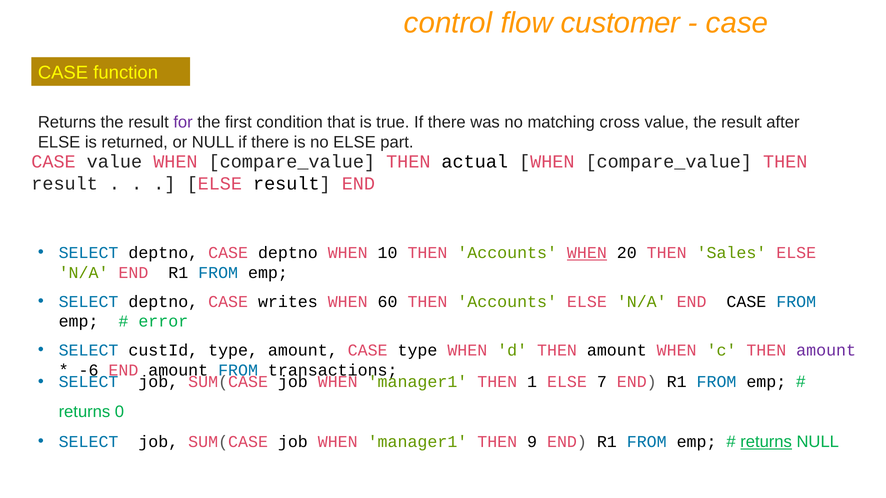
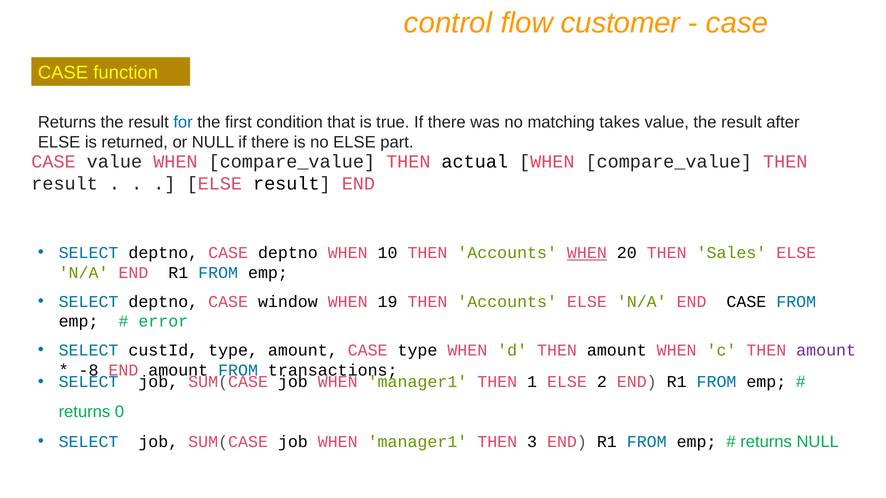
for colour: purple -> blue
cross: cross -> takes
writes: writes -> window
60: 60 -> 19
-6: -6 -> -8
7: 7 -> 2
9: 9 -> 3
returns at (766, 442) underline: present -> none
